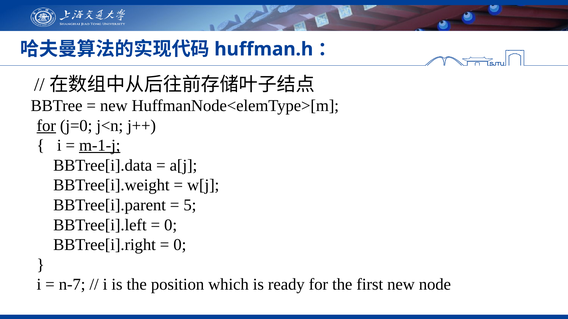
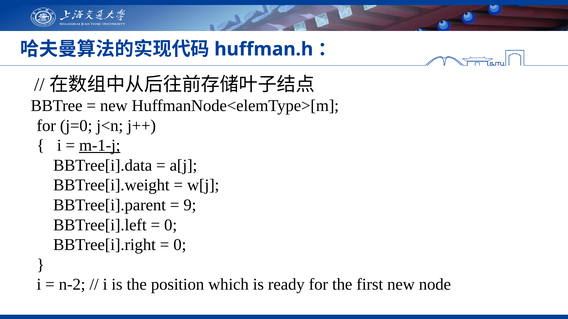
for at (46, 126) underline: present -> none
5: 5 -> 9
n-7: n-7 -> n-2
